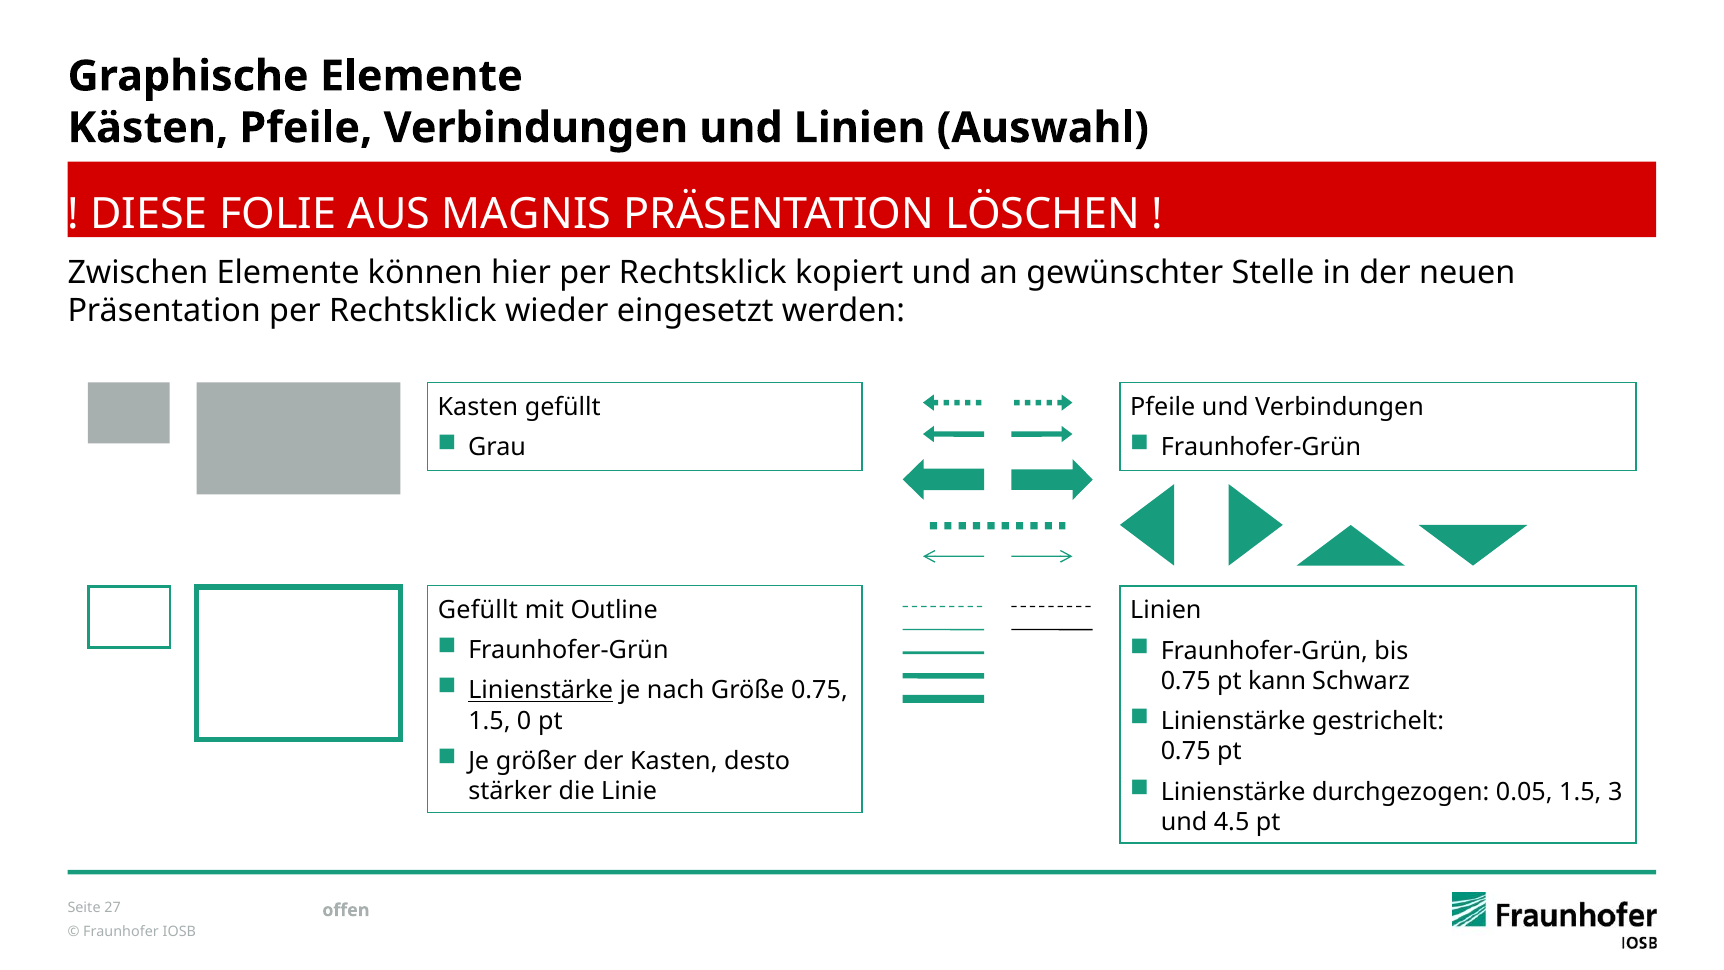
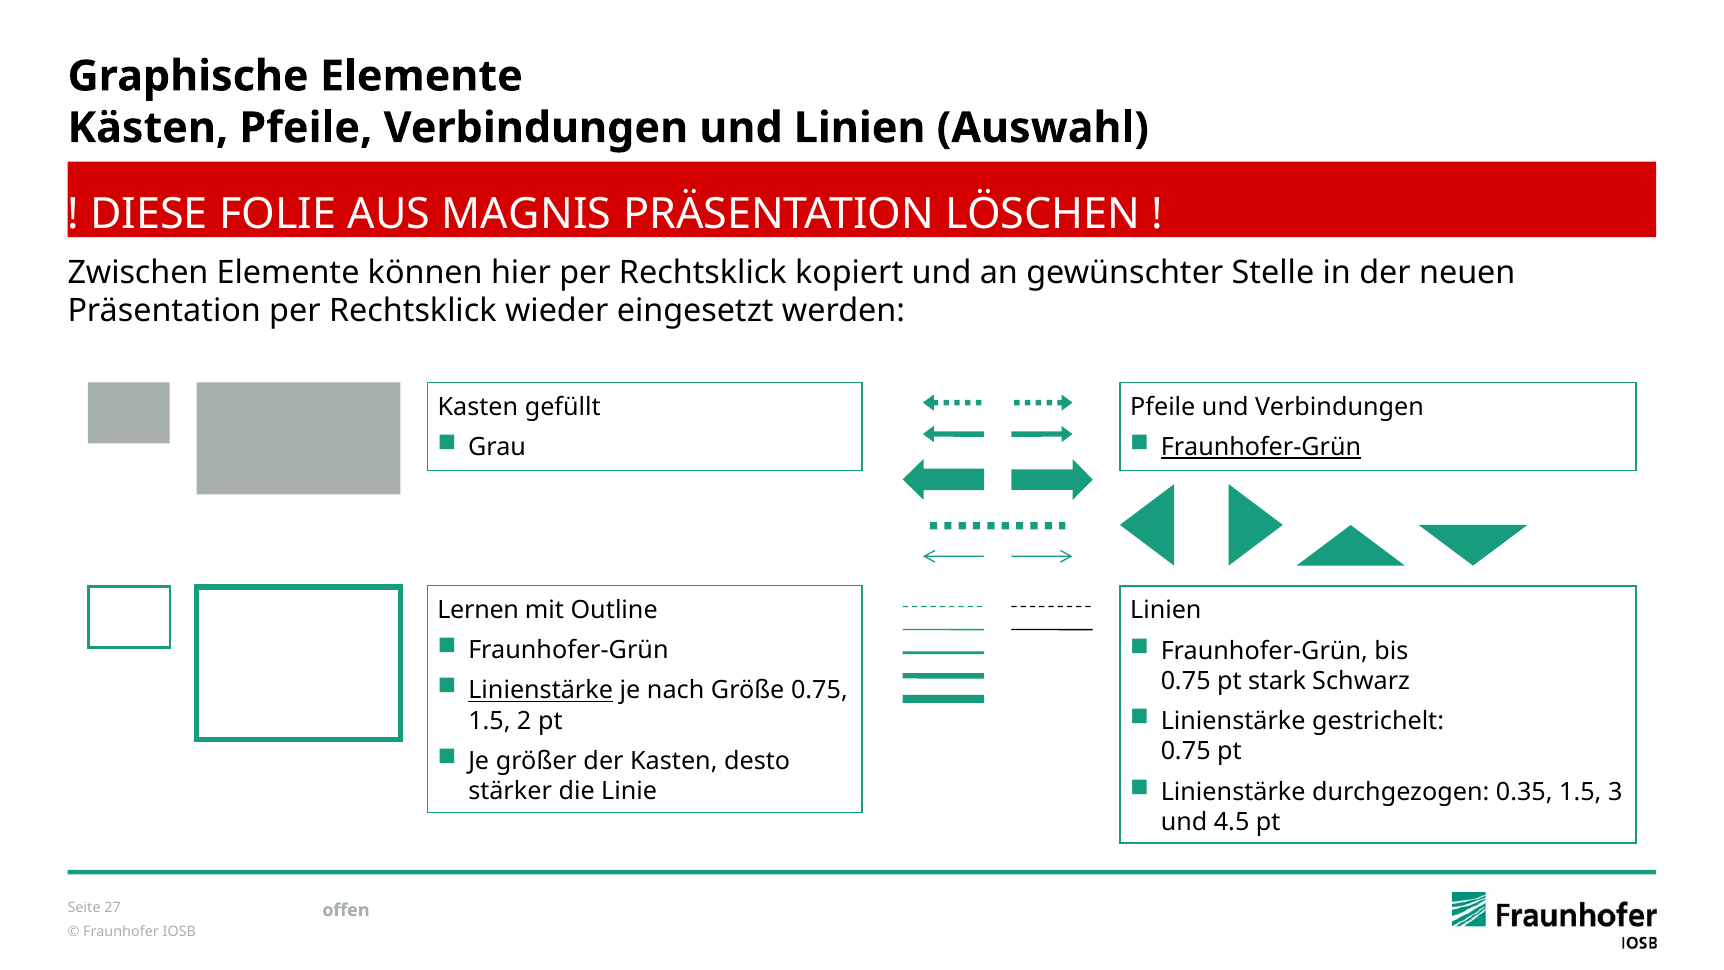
Fraunhofer-Grün at (1261, 447) underline: none -> present
Gefüllt at (478, 610): Gefüllt -> Lernen
kann: kann -> stark
0: 0 -> 2
0.05: 0.05 -> 0.35
